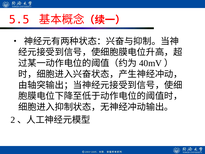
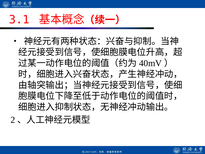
5.5: 5.5 -> 3.1
